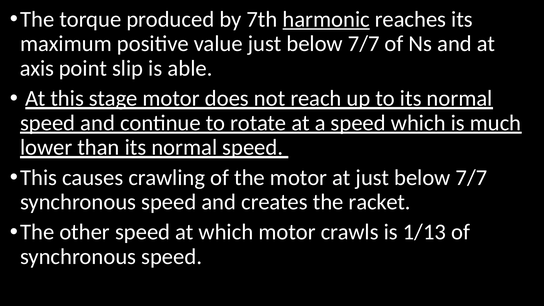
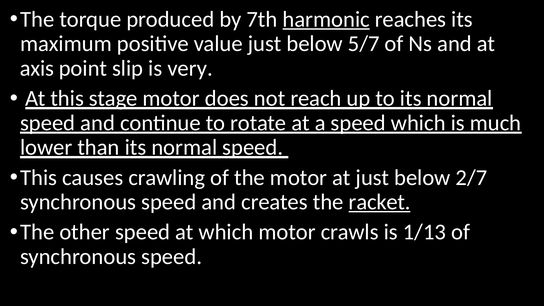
value just below 7/7: 7/7 -> 5/7
able: able -> very
at just below 7/7: 7/7 -> 2/7
racket underline: none -> present
